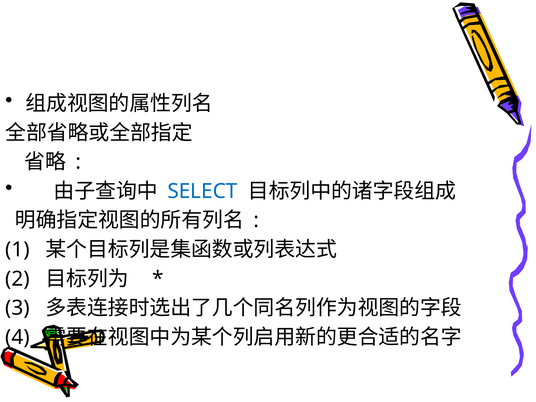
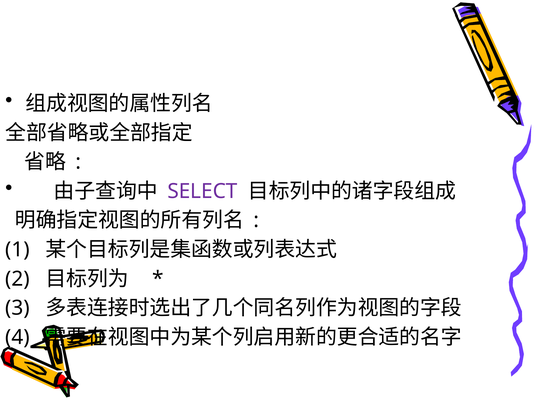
SELECT colour: blue -> purple
